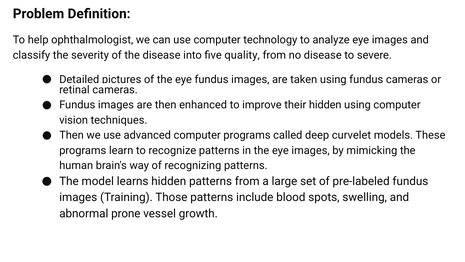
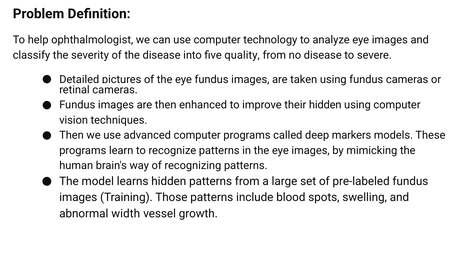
curvelet: curvelet -> markers
prone: prone -> width
